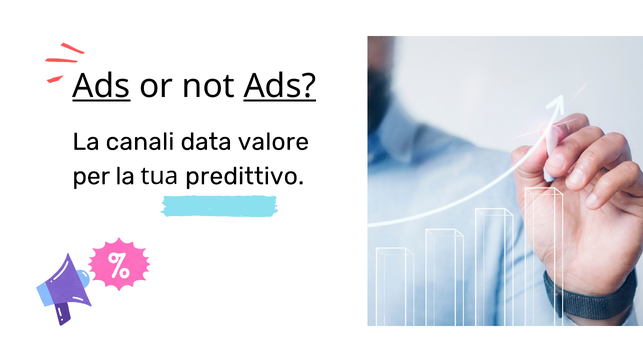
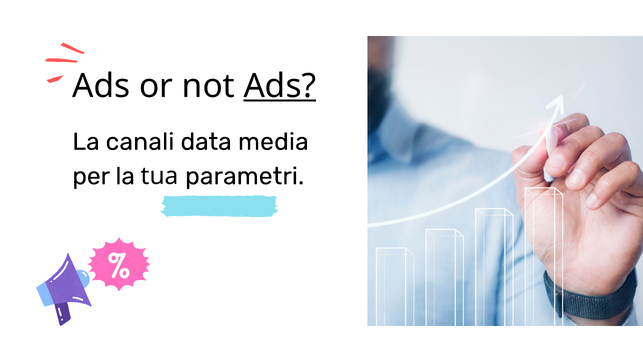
Ads at (101, 86) underline: present -> none
valore: valore -> media
predittivo: predittivo -> parametri
